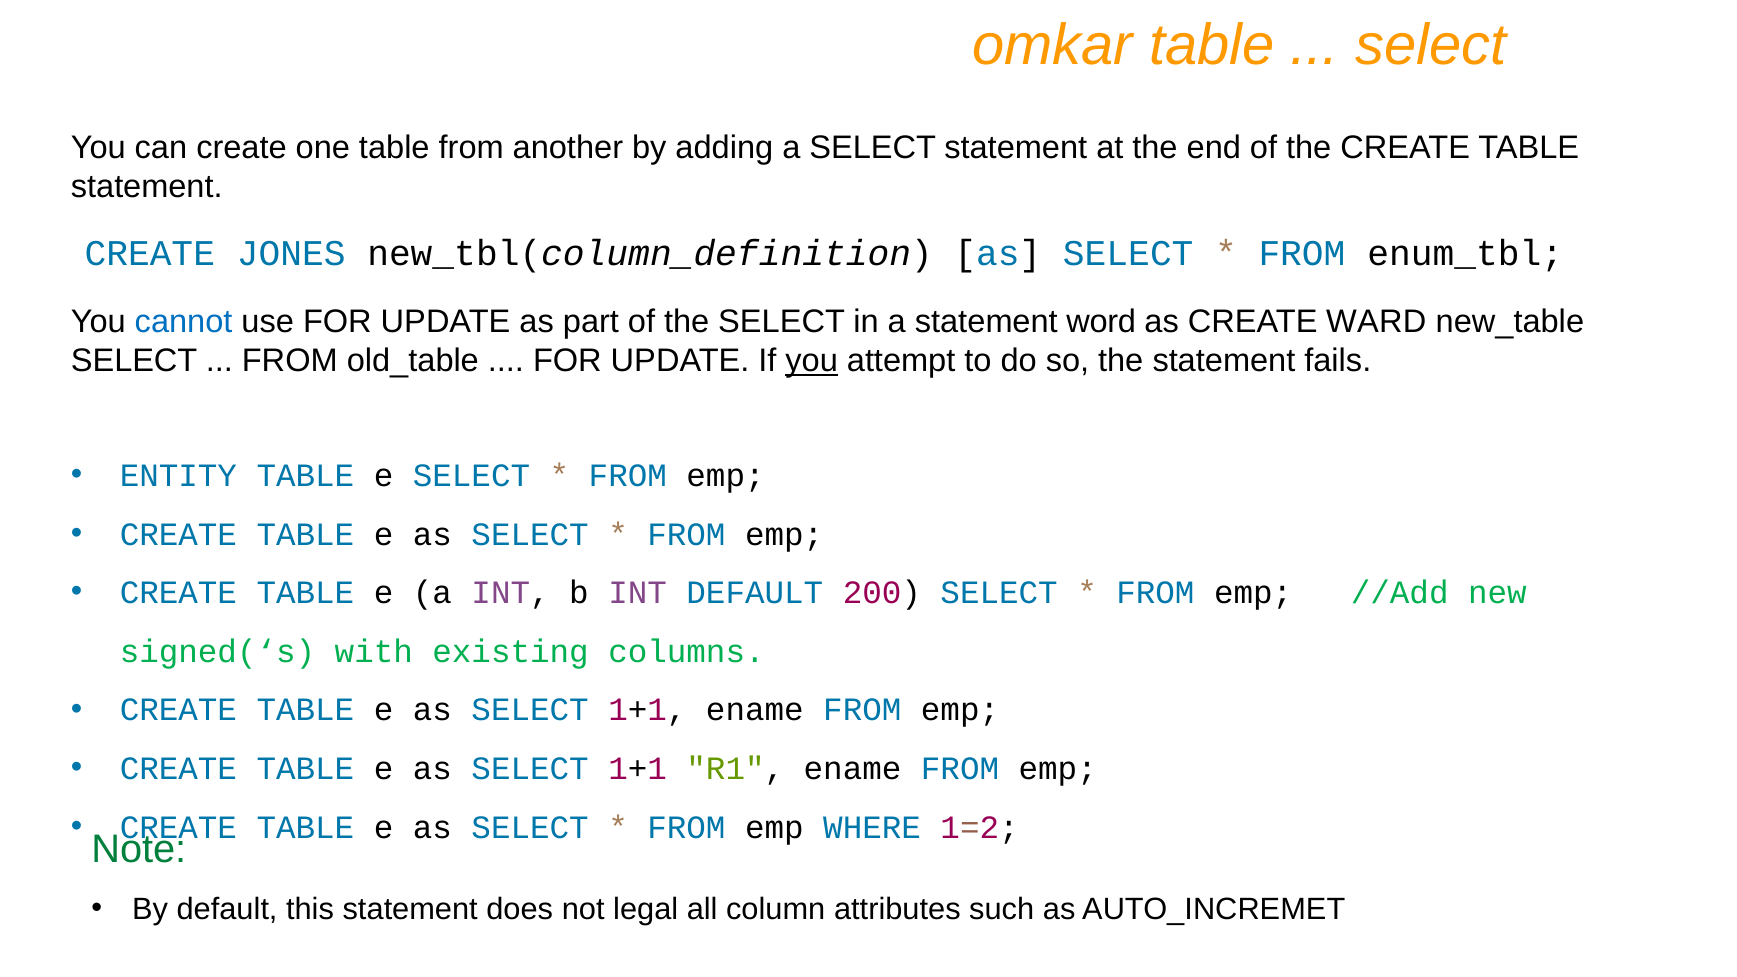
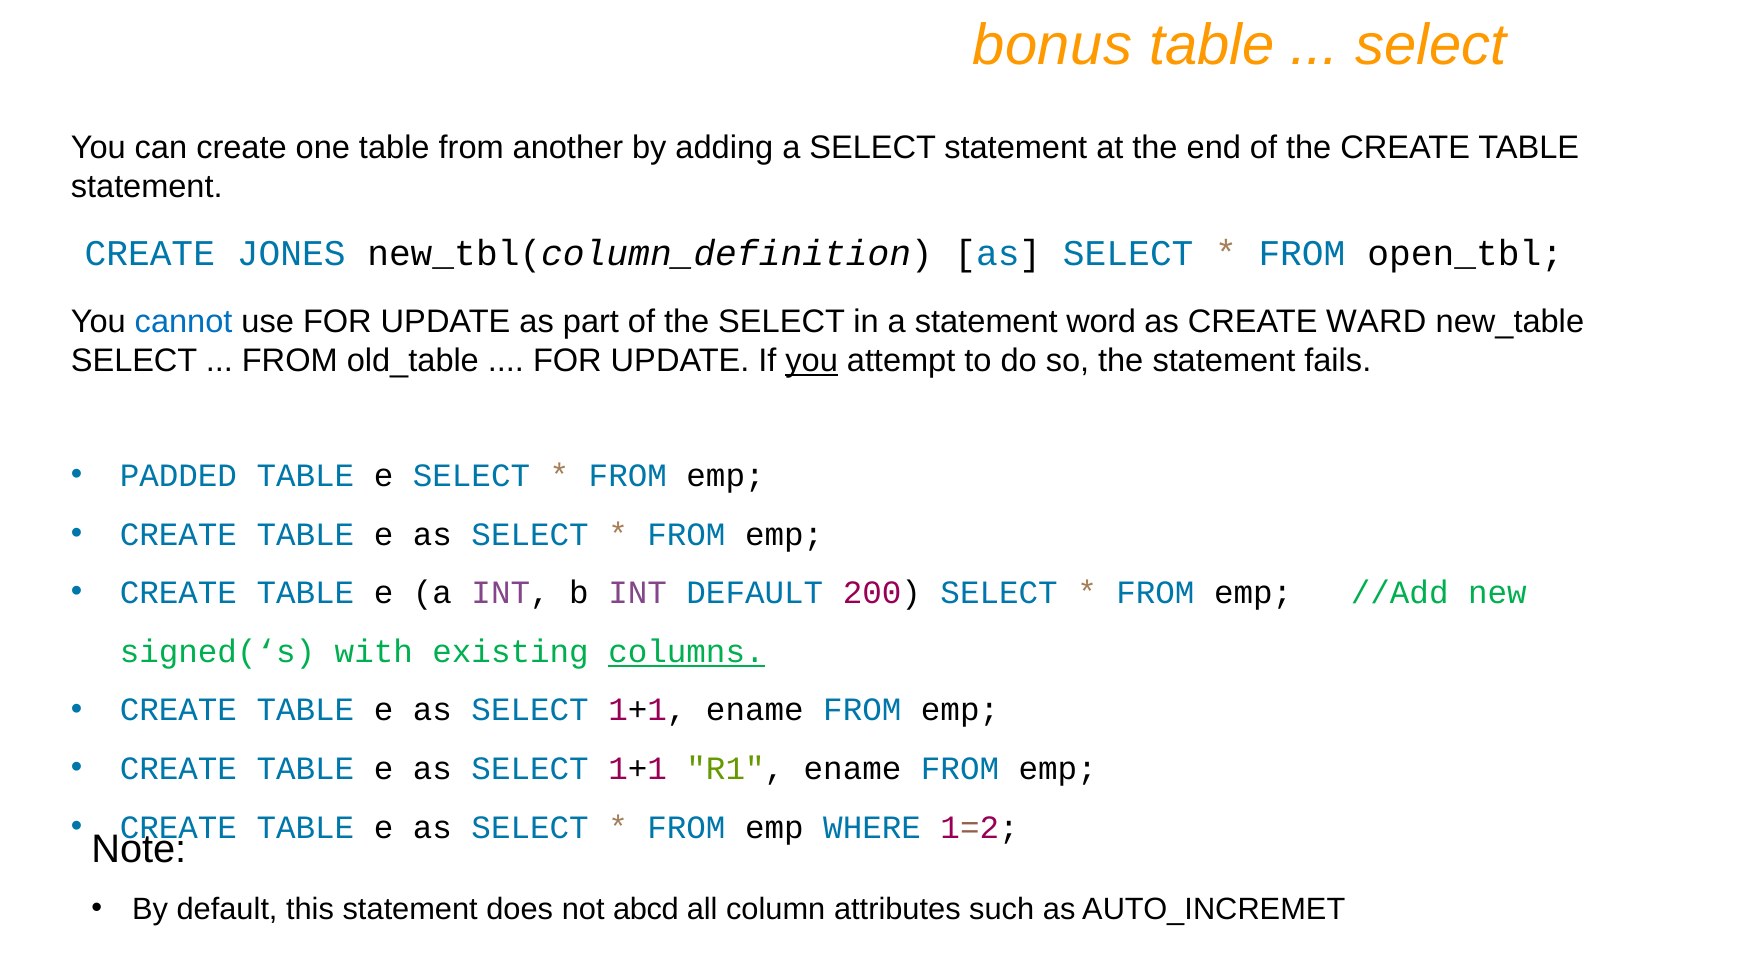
omkar: omkar -> bonus
enum_tbl: enum_tbl -> open_tbl
ENTITY: ENTITY -> PADDED
columns underline: none -> present
Note colour: green -> black
legal: legal -> abcd
